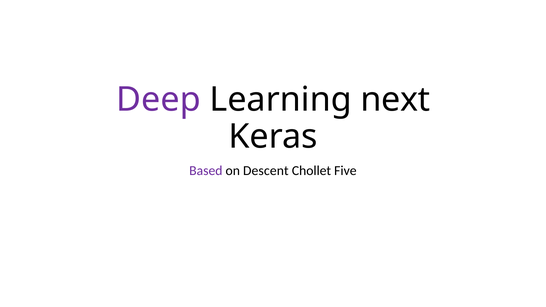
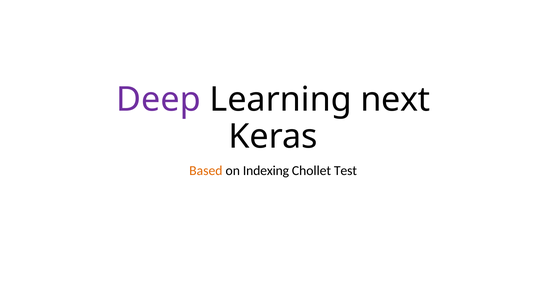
Based colour: purple -> orange
Descent: Descent -> Indexing
Five: Five -> Test
